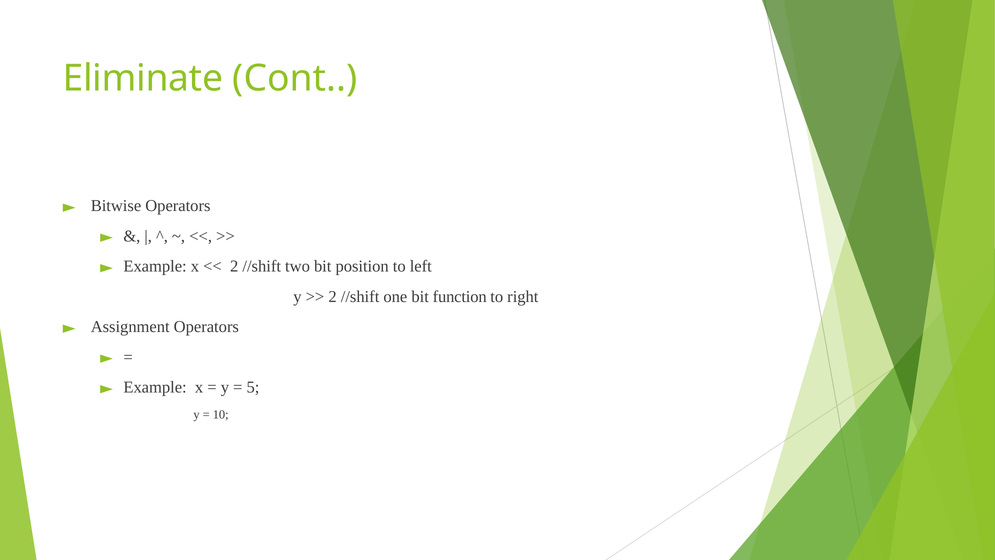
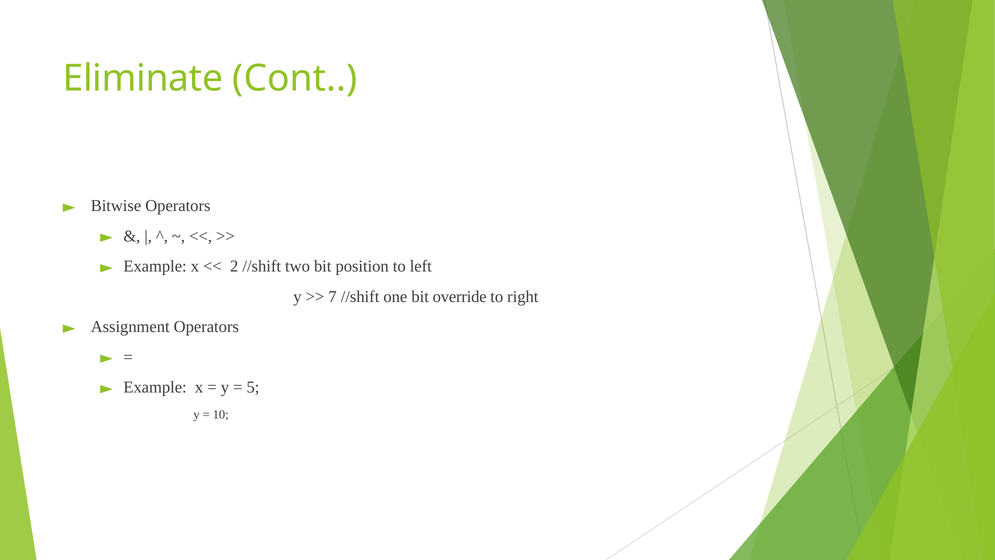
2 at (333, 296): 2 -> 7
function: function -> override
